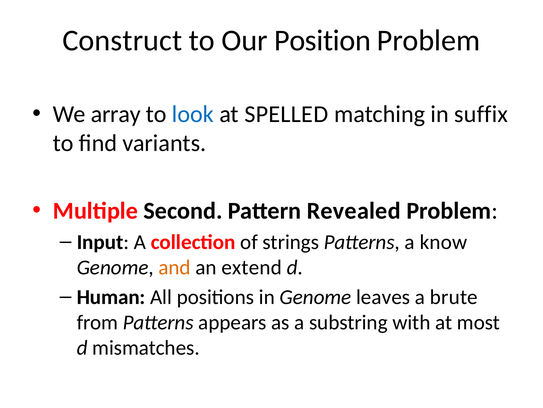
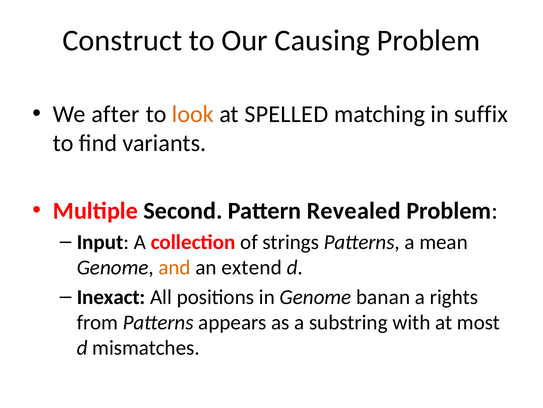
Position: Position -> Causing
array: array -> after
look colour: blue -> orange
know: know -> mean
Human: Human -> Inexact
leaves: leaves -> banan
brute: brute -> rights
